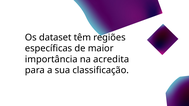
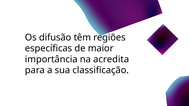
dataset: dataset -> difusão
